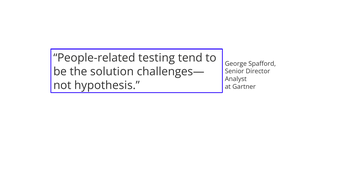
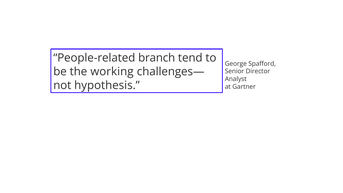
testing: testing -> branch
solution: solution -> working
